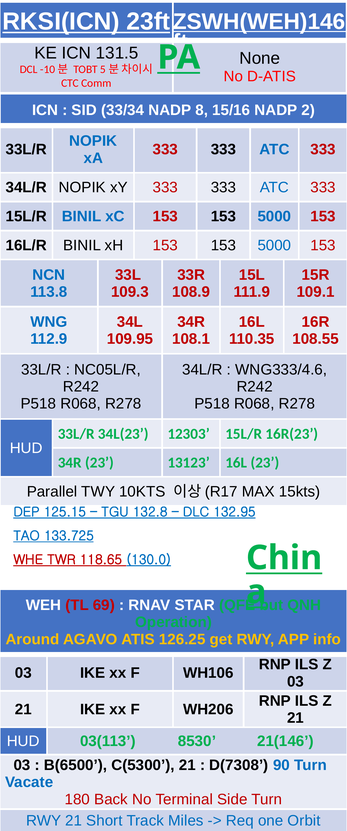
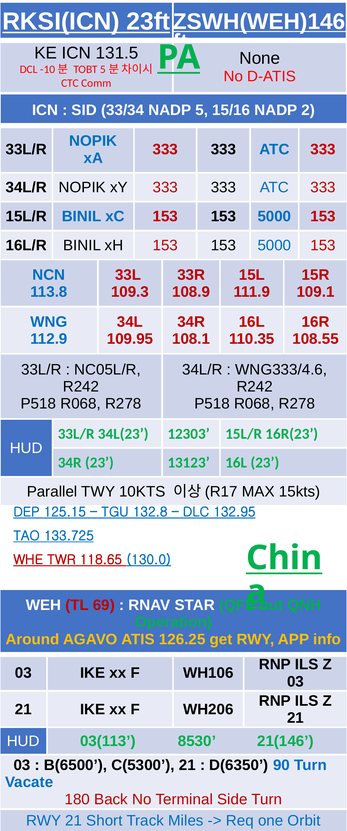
NADP 8: 8 -> 5
D(7308: D(7308 -> D(6350
